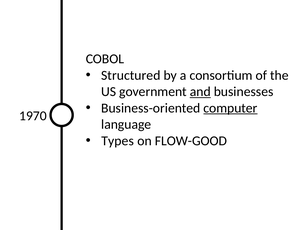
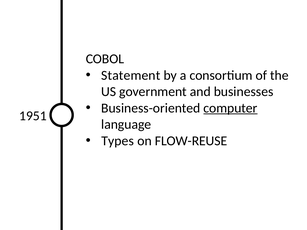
Structured: Structured -> Statement
and underline: present -> none
1970: 1970 -> 1951
FLOW-GOOD: FLOW-GOOD -> FLOW-REUSE
